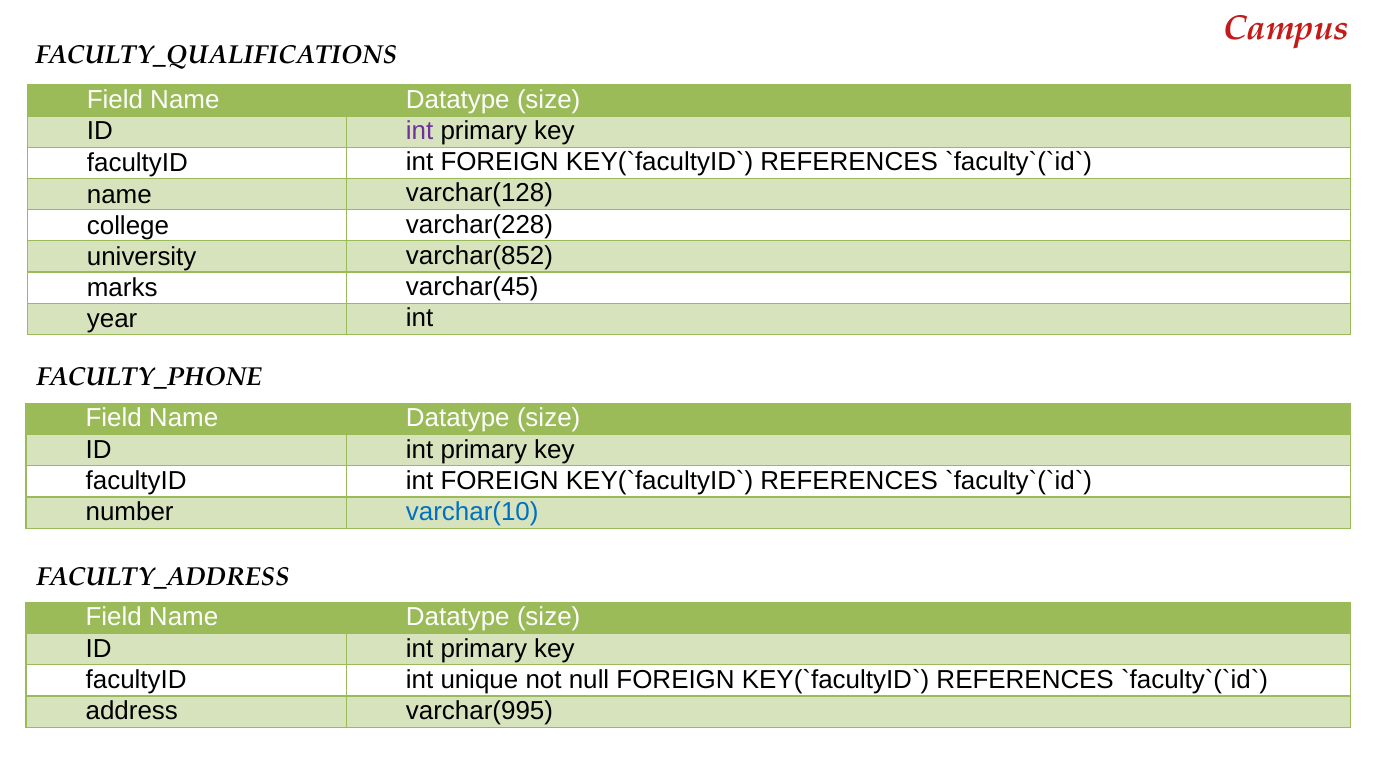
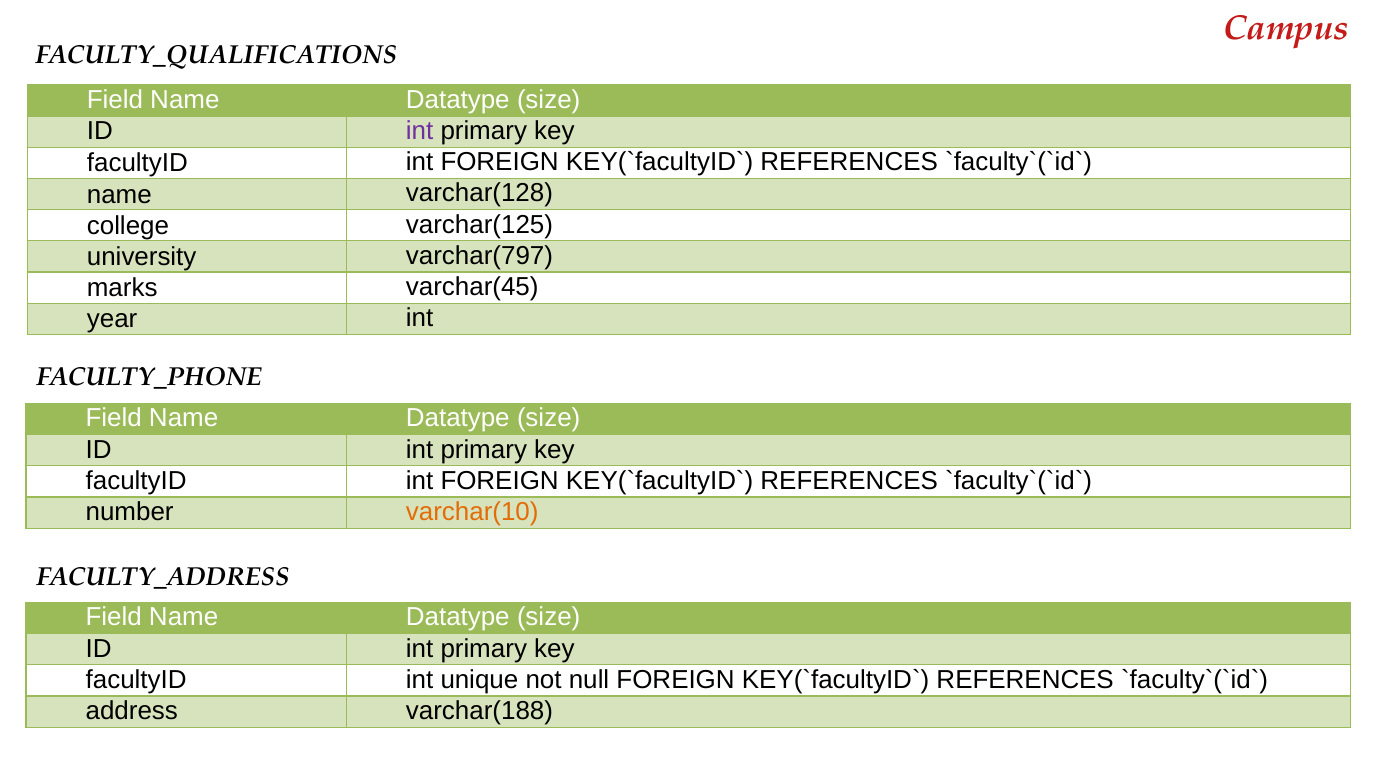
varchar(228: varchar(228 -> varchar(125
varchar(852: varchar(852 -> varchar(797
varchar(10 colour: blue -> orange
varchar(995: varchar(995 -> varchar(188
